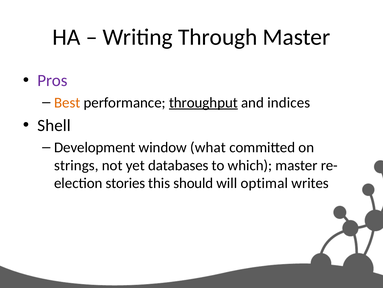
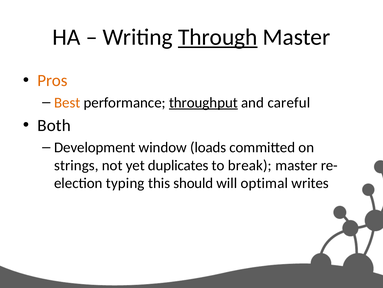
Through underline: none -> present
Pros colour: purple -> orange
indices: indices -> careful
Shell: Shell -> Both
what: what -> loads
databases: databases -> duplicates
which: which -> break
stories: stories -> typing
